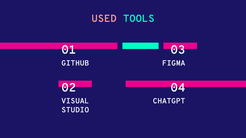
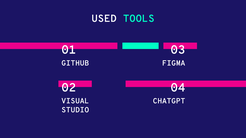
USED colour: pink -> white
